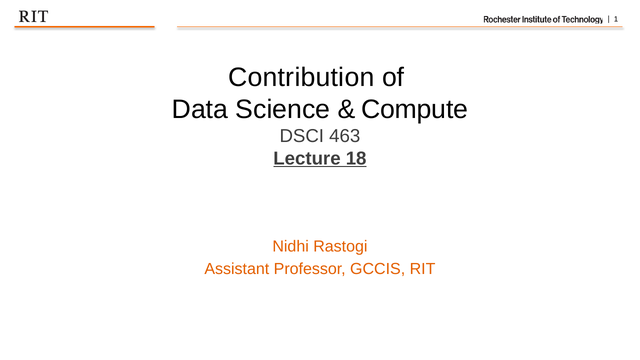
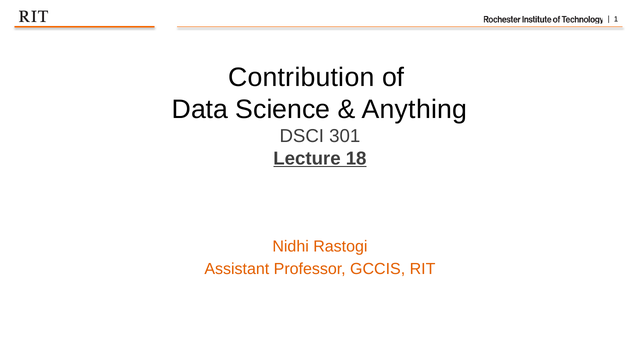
Compute: Compute -> Anything
463: 463 -> 301
